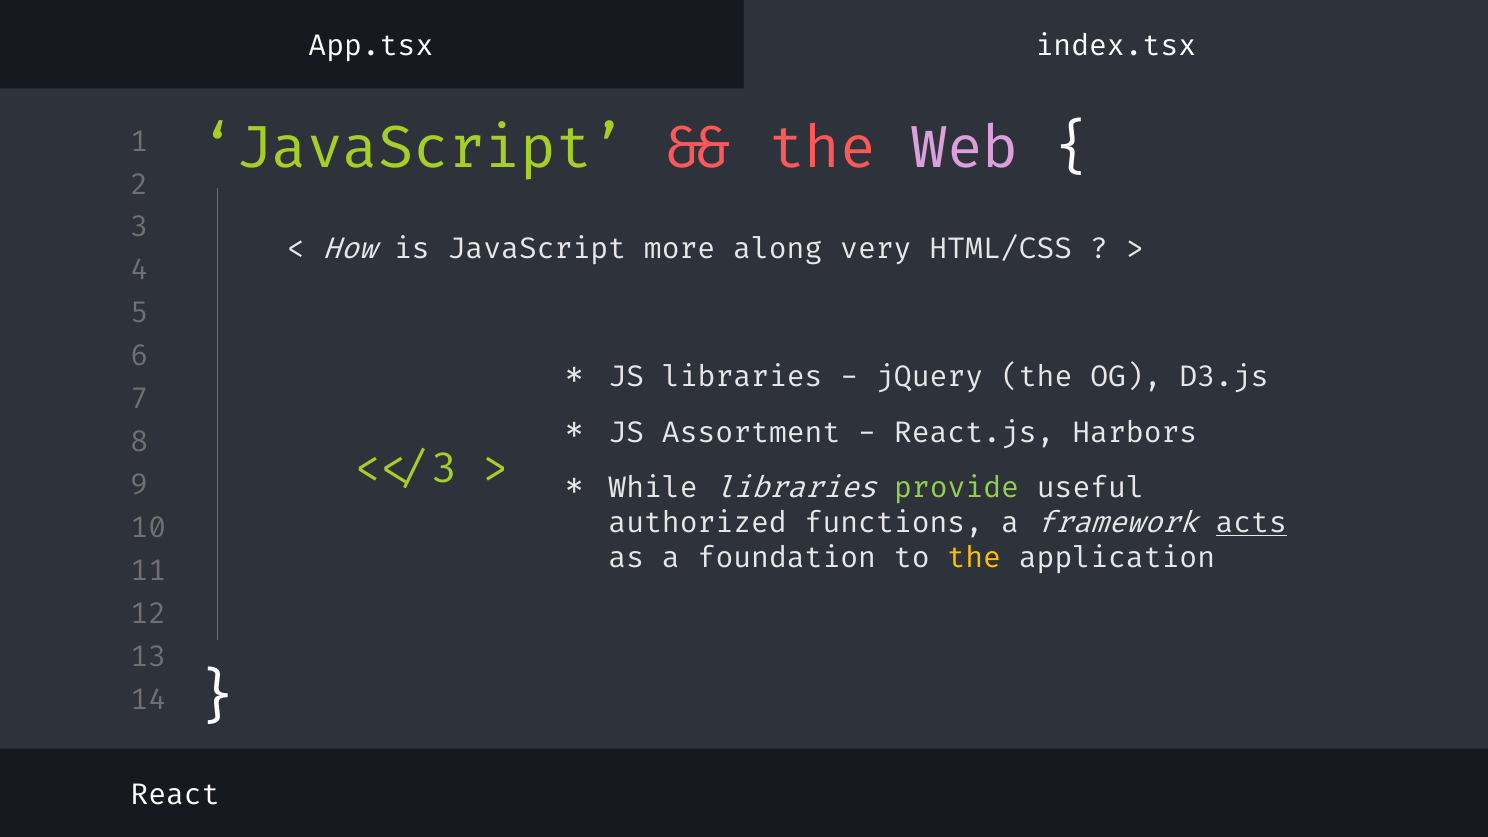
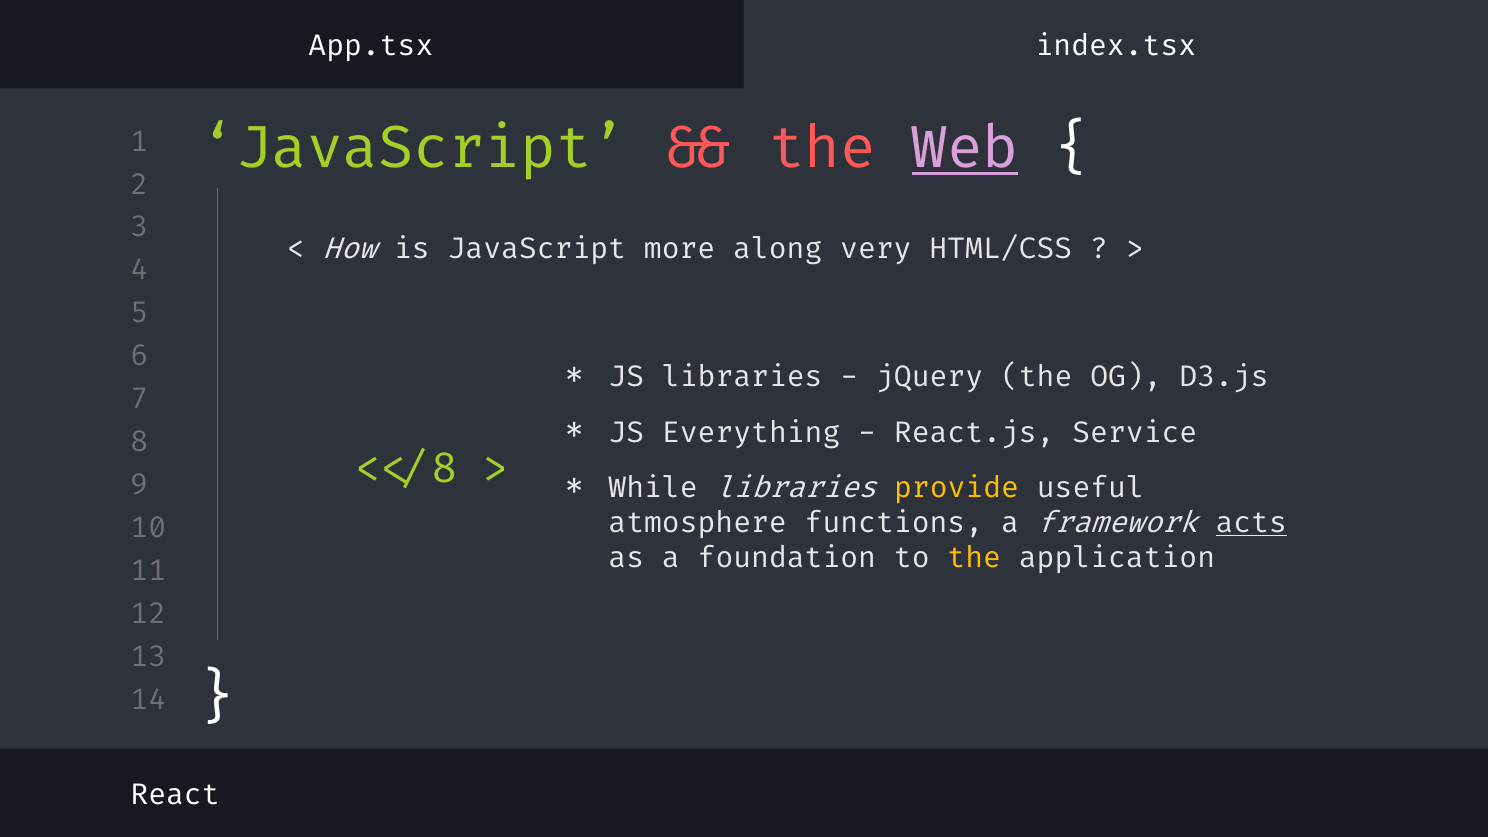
Web underline: none -> present
Assortment: Assortment -> Everything
Harbors: Harbors -> Service
/3: /3 -> /8
provide colour: light green -> yellow
authorized: authorized -> atmosphere
